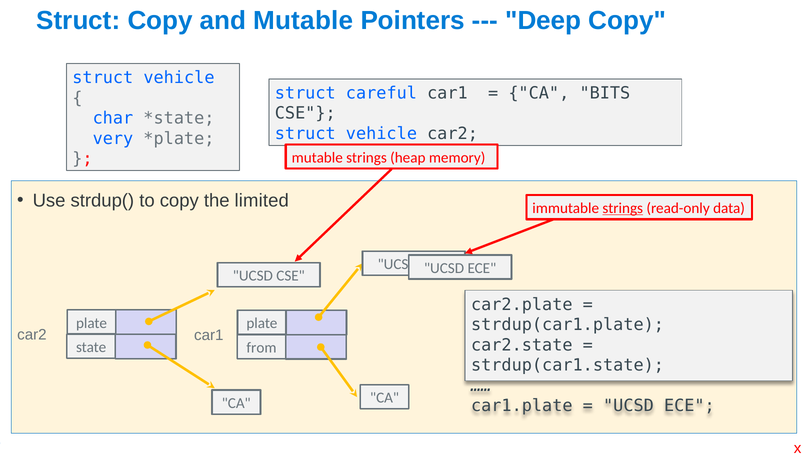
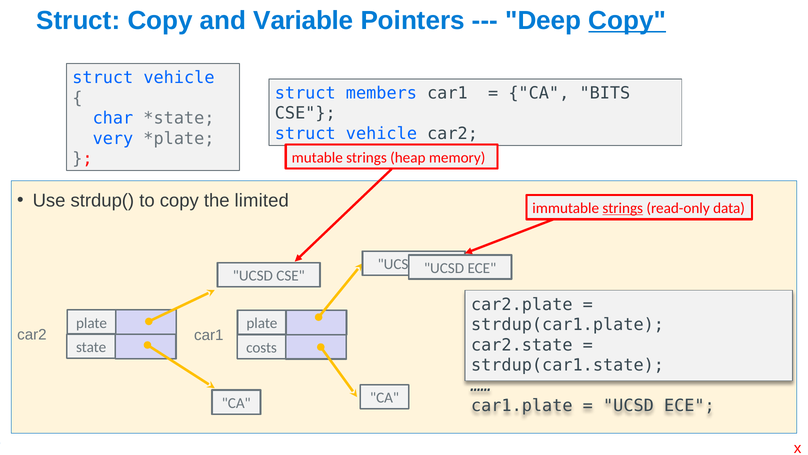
and Mutable: Mutable -> Variable
Copy at (627, 21) underline: none -> present
careful: careful -> members
from: from -> costs
